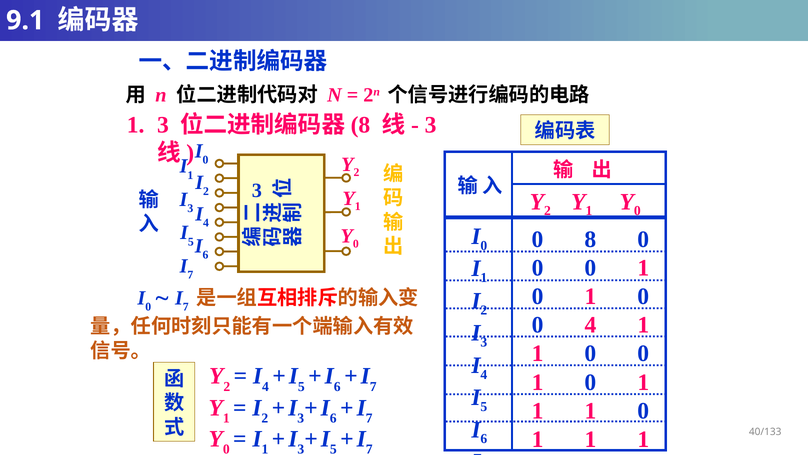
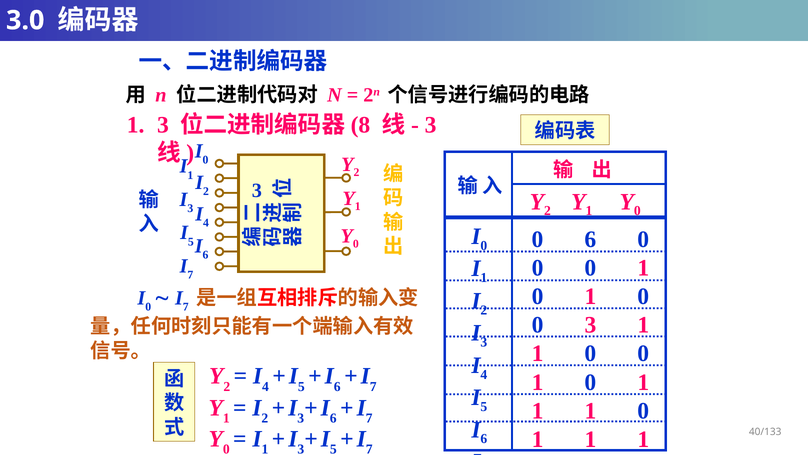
9.1: 9.1 -> 3.0
0 8: 8 -> 6
0 4: 4 -> 3
